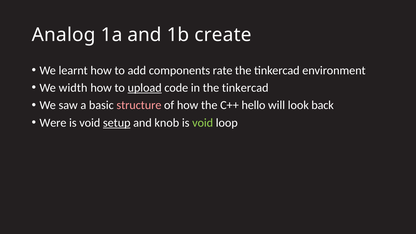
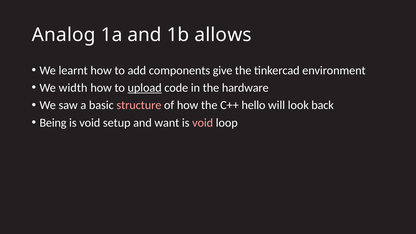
create: create -> allows
rate: rate -> give
in the tinkercad: tinkercad -> hardware
Were: Were -> Being
setup underline: present -> none
knob: knob -> want
void at (203, 123) colour: light green -> pink
